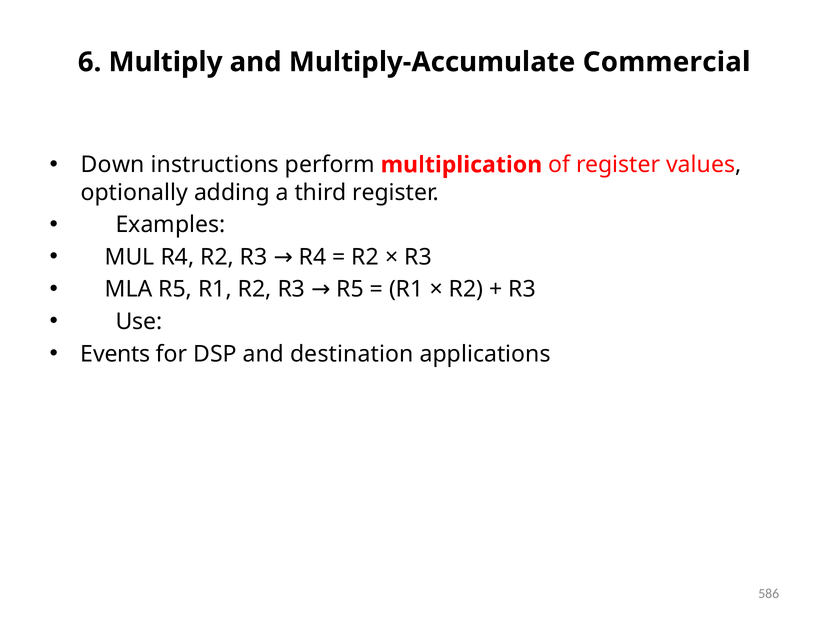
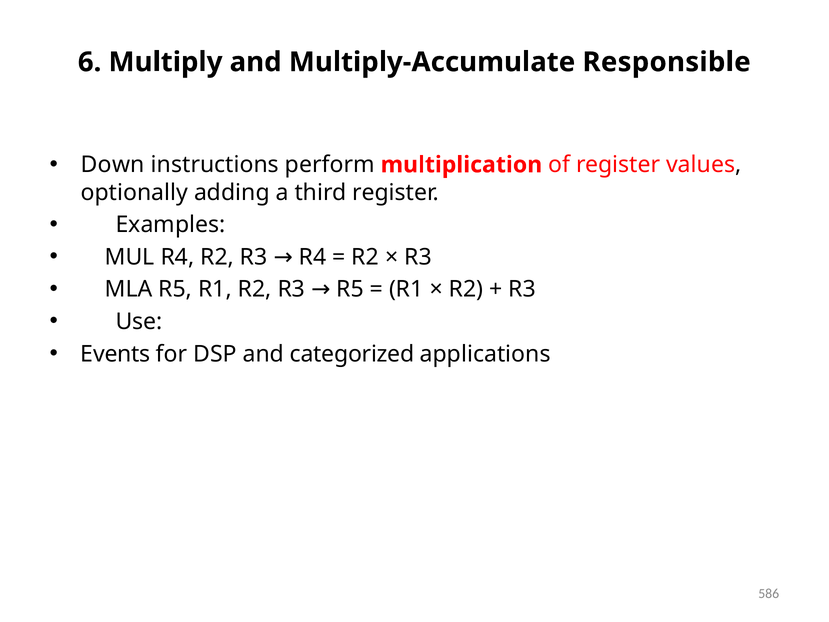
Commercial: Commercial -> Responsible
destination: destination -> categorized
